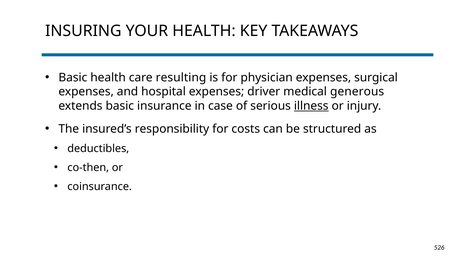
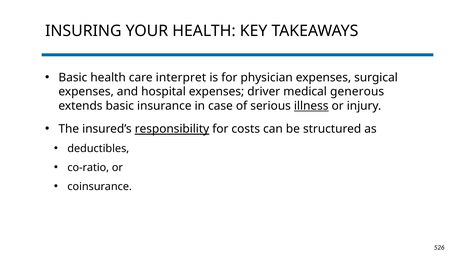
resulting: resulting -> interpret
responsibility underline: none -> present
co-then: co-then -> co-ratio
